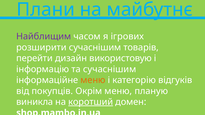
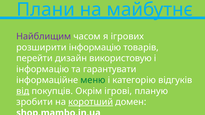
розширити сучаснішим: сучаснішим -> інформацію
та сучаснішим: сучаснішим -> гарантувати
меню at (93, 80) colour: orange -> green
від underline: none -> present
Окрім меню: меню -> ігрові
виникла: виникла -> зробити
